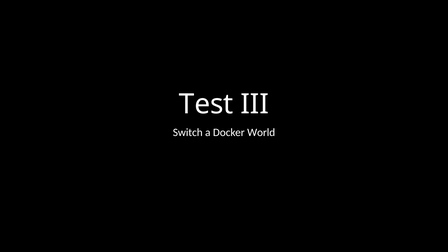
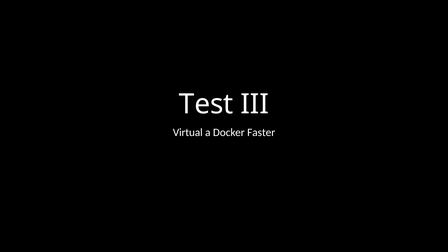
Switch: Switch -> Virtual
World: World -> Faster
